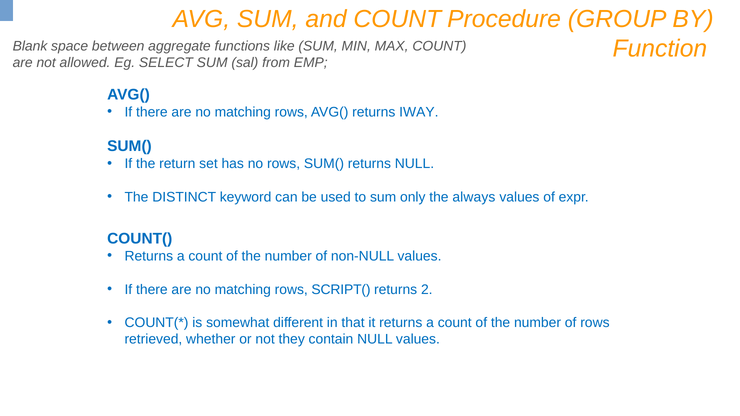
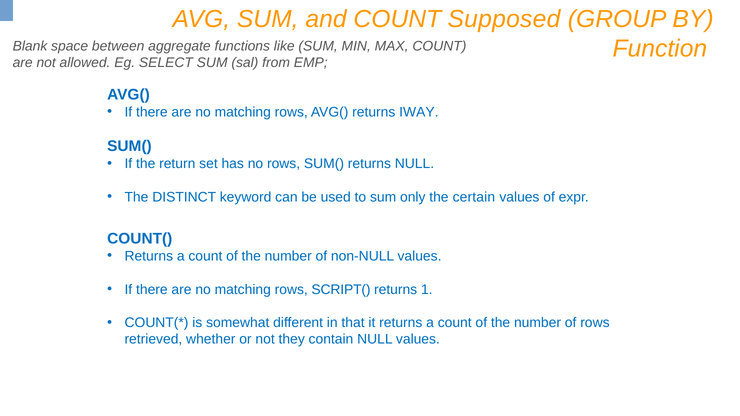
Procedure: Procedure -> Supposed
always: always -> certain
2: 2 -> 1
